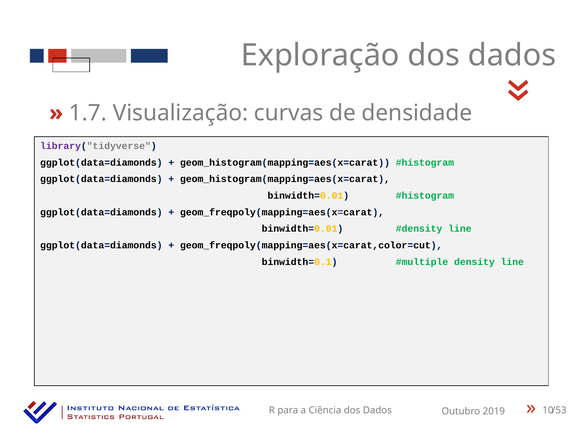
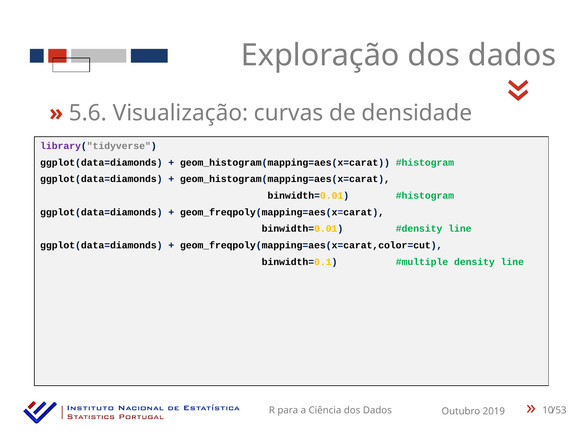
1.7: 1.7 -> 5.6
